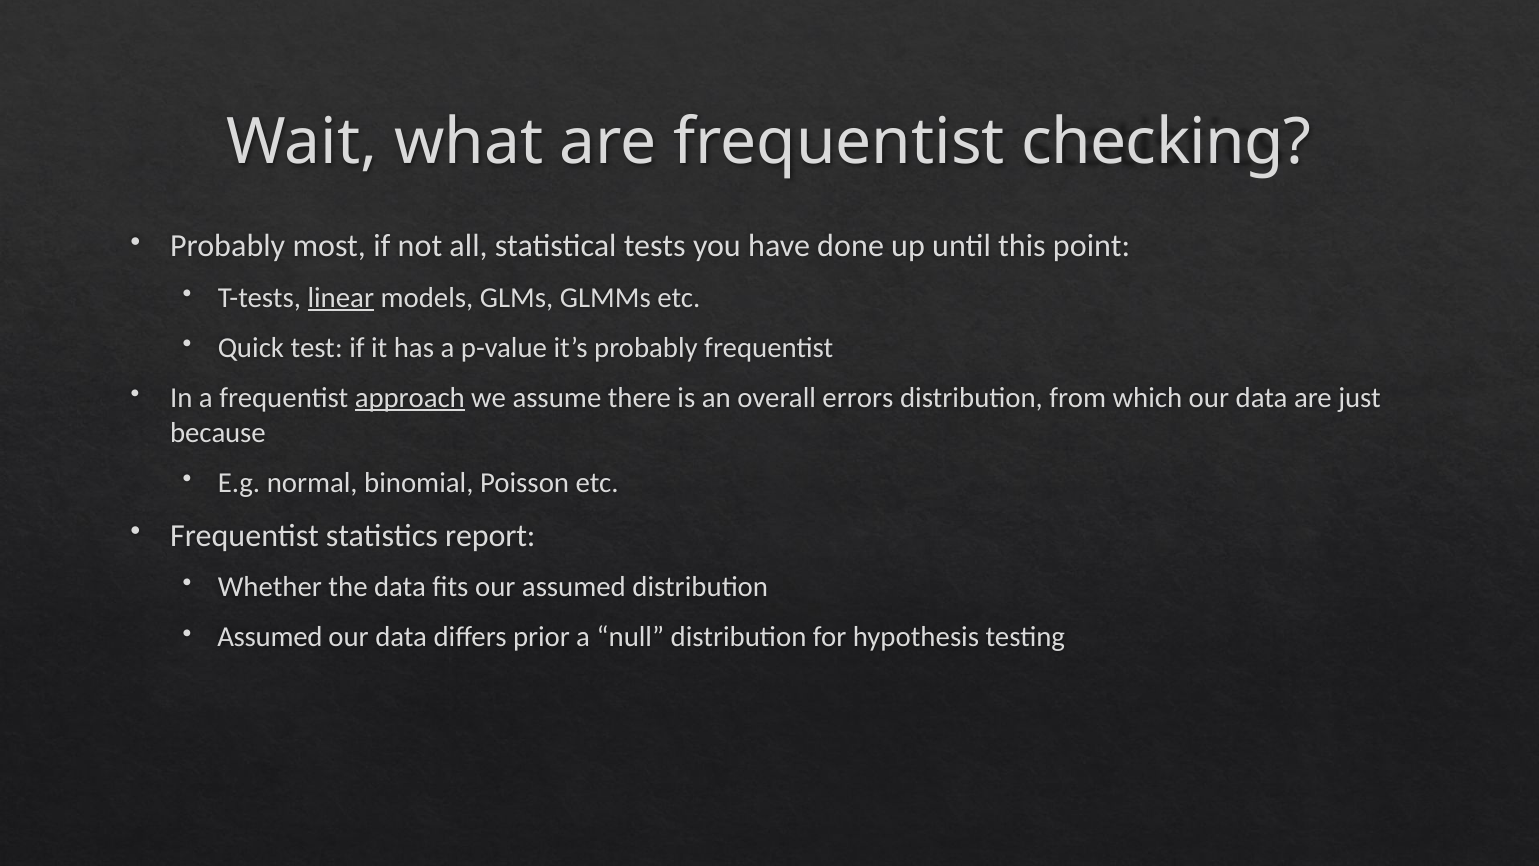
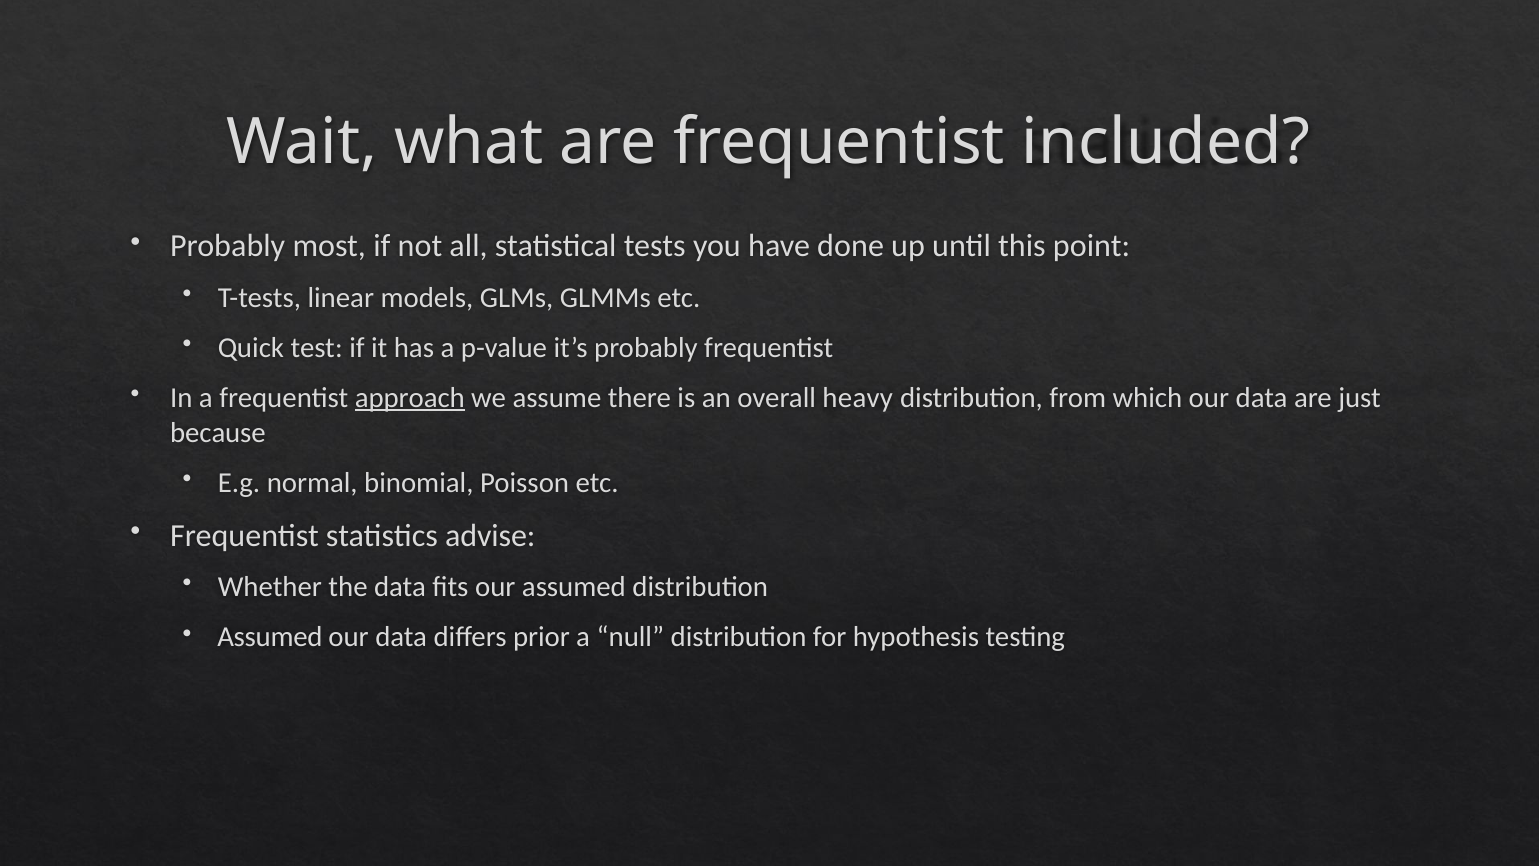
checking: checking -> included
linear underline: present -> none
errors: errors -> heavy
report: report -> advise
